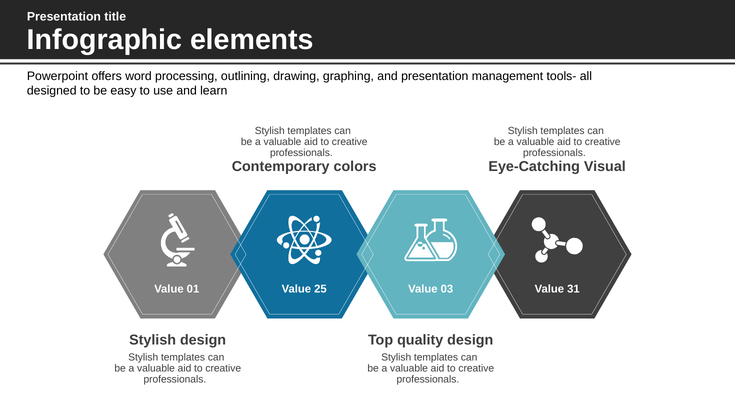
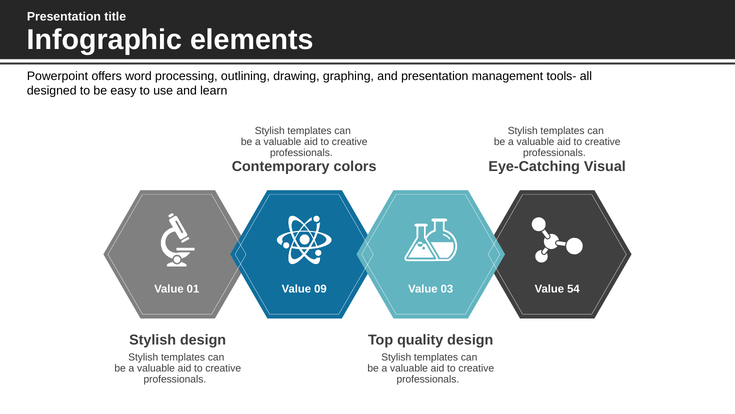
25: 25 -> 09
31: 31 -> 54
